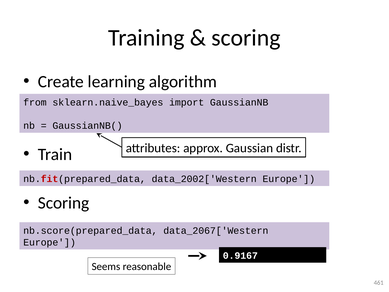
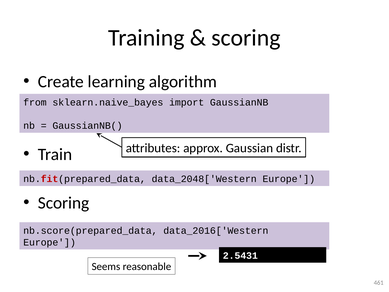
data_2002['Western: data_2002['Western -> data_2048['Western
data_2067['Western: data_2067['Western -> data_2016['Western
0.9167: 0.9167 -> 2.5431
